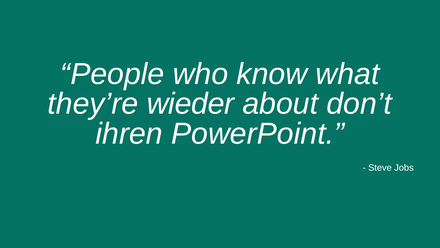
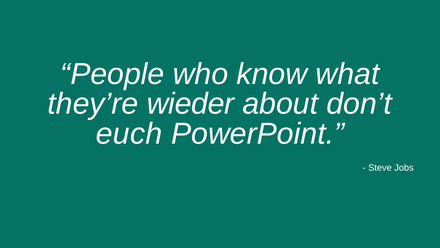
ihren: ihren -> euch
